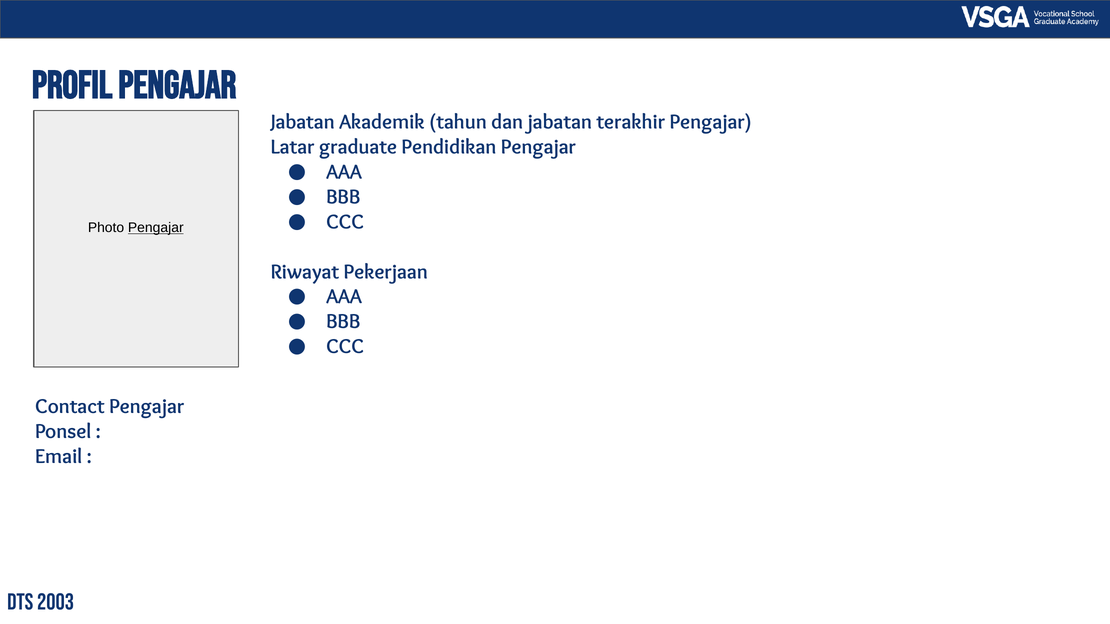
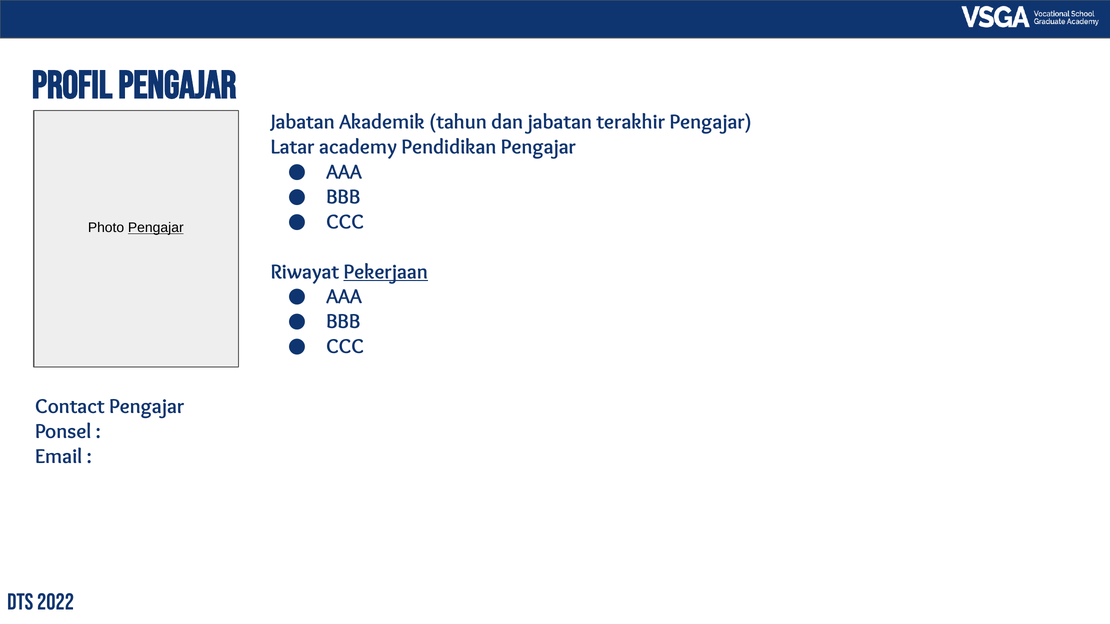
graduate: graduate -> academy
Pekerjaan underline: none -> present
2003: 2003 -> 2022
